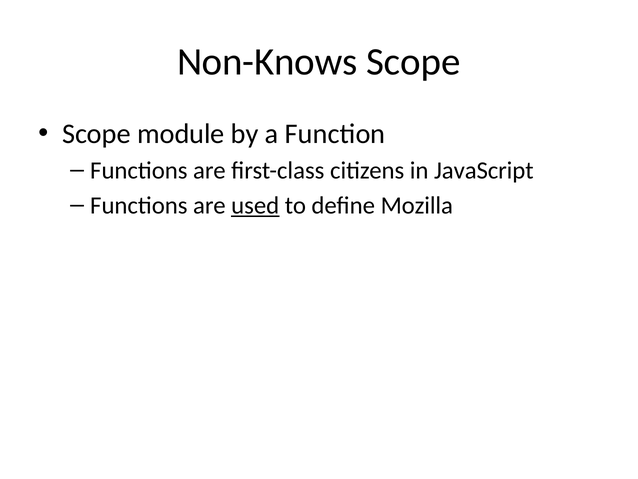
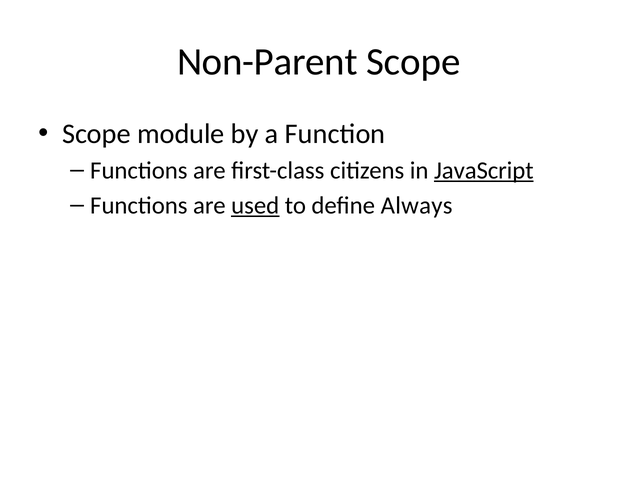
Non-Knows: Non-Knows -> Non-Parent
JavaScript underline: none -> present
Mozilla: Mozilla -> Always
